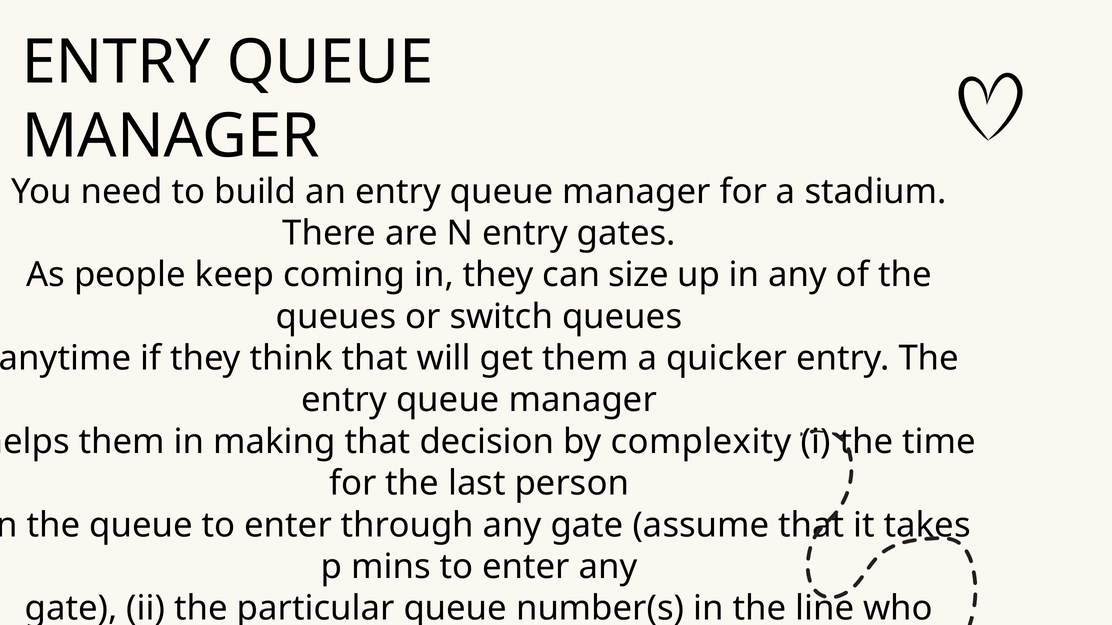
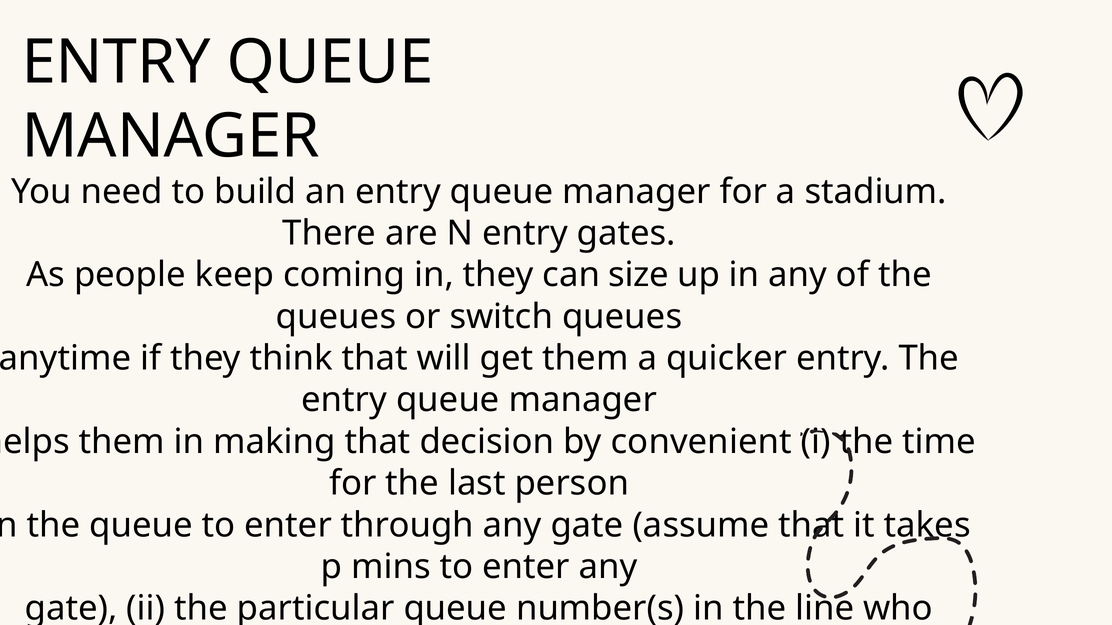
complexity: complexity -> convenient
